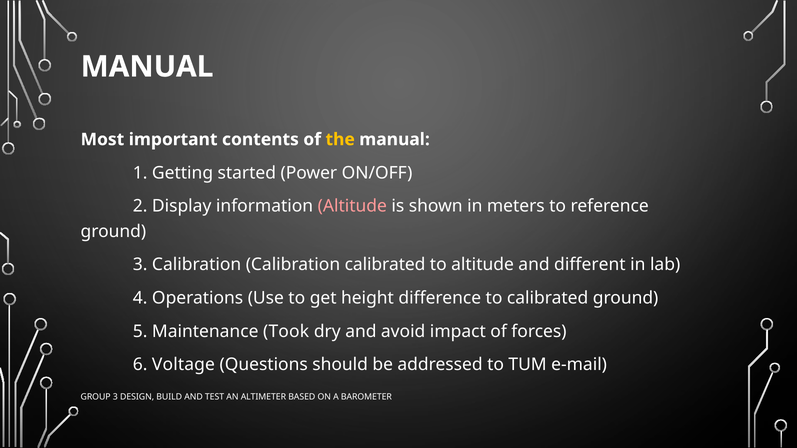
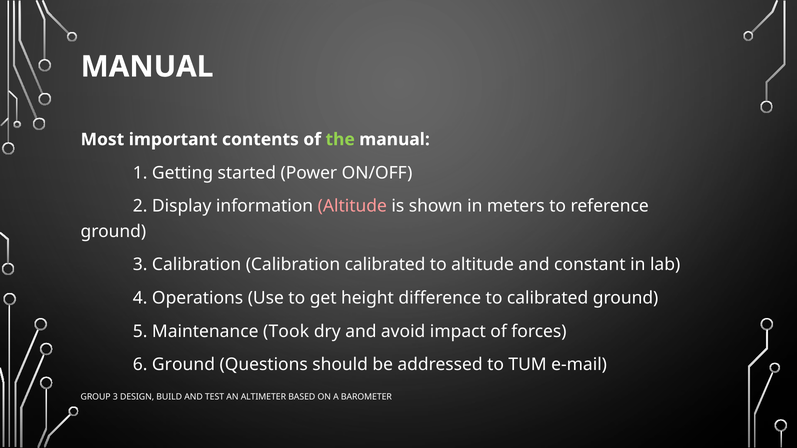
the colour: yellow -> light green
different: different -> constant
6 Voltage: Voltage -> Ground
